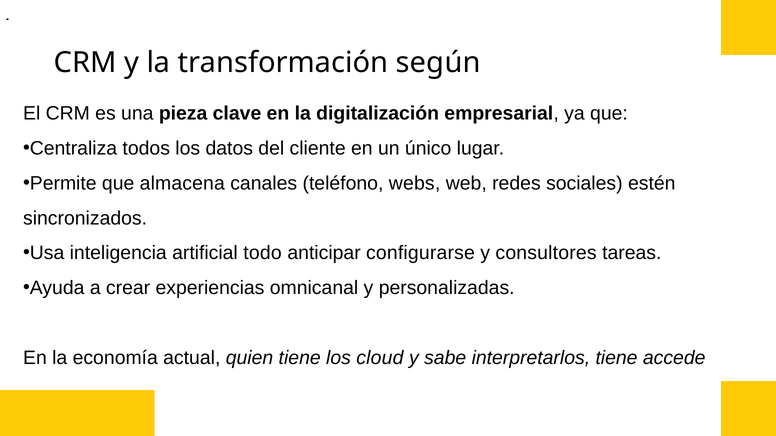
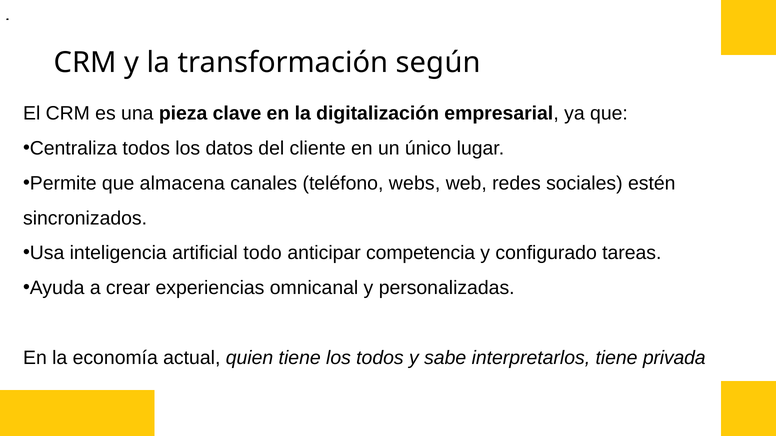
configurarse: configurarse -> competencia
consultores: consultores -> configurado
los cloud: cloud -> todos
accede: accede -> privada
